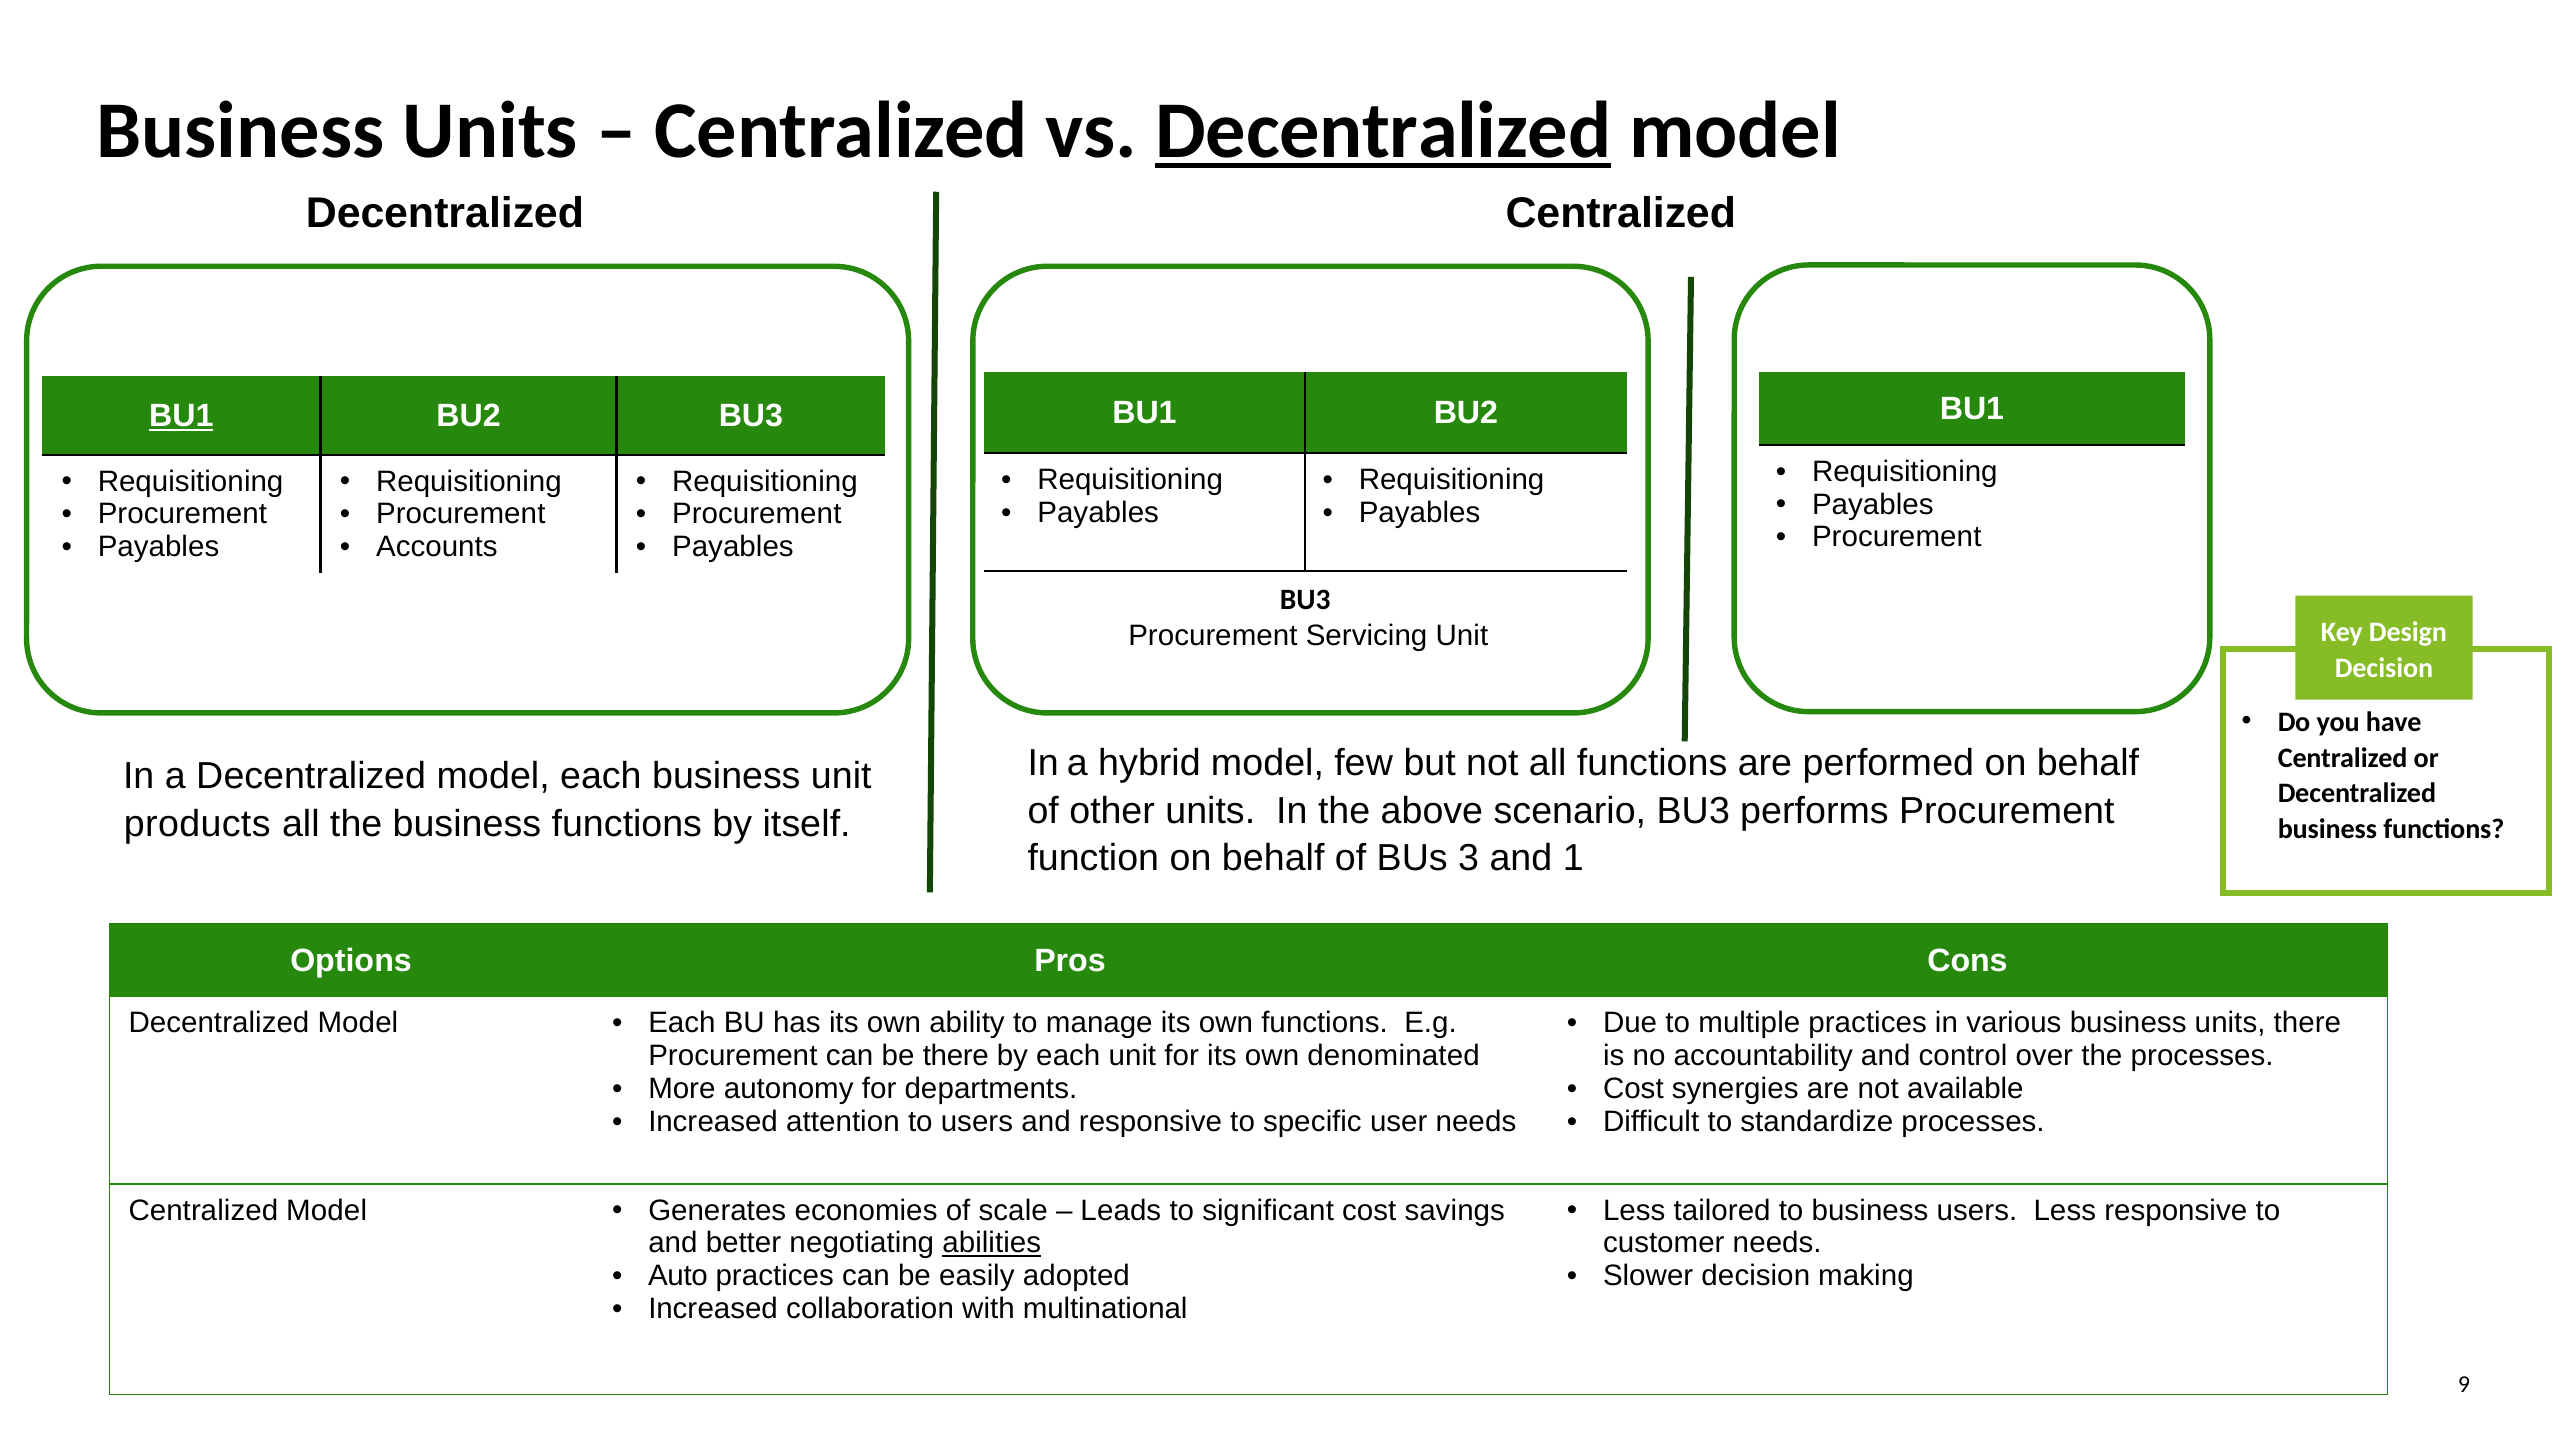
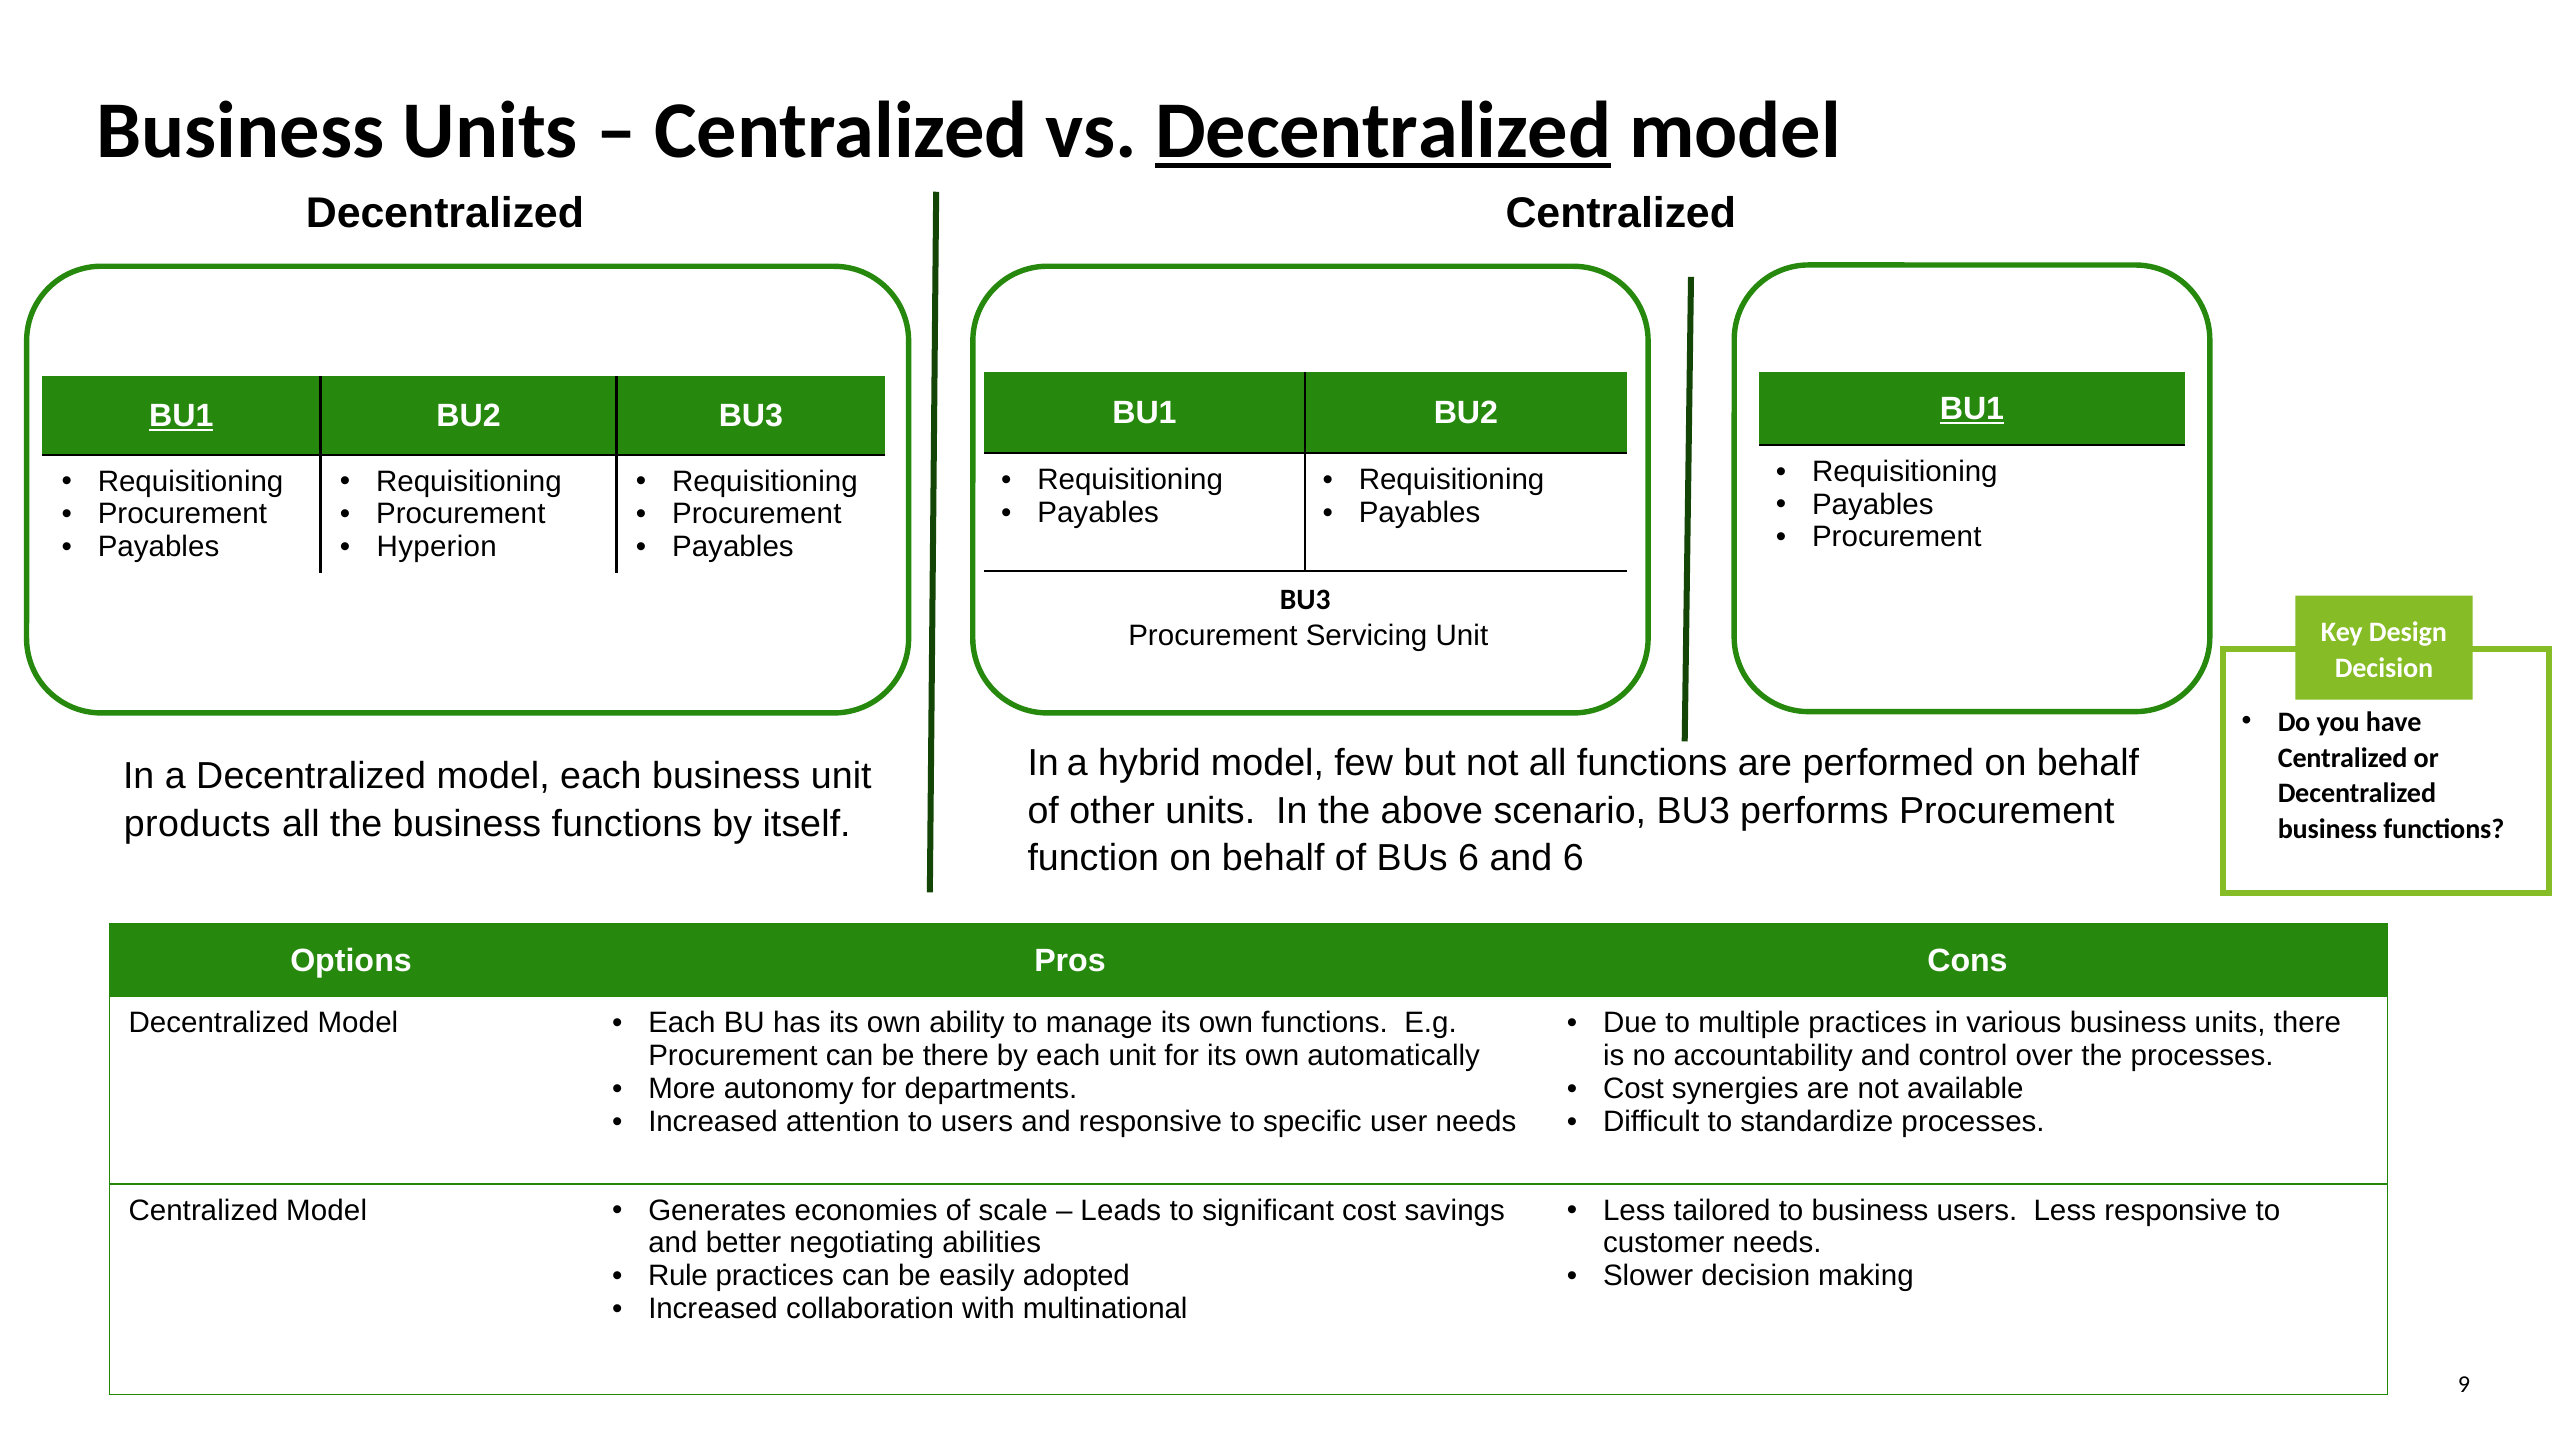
BU1 at (1972, 409) underline: none -> present
Accounts: Accounts -> Hyperion
BUs 3: 3 -> 6
and 1: 1 -> 6
denominated: denominated -> automatically
abilities underline: present -> none
Auto: Auto -> Rule
